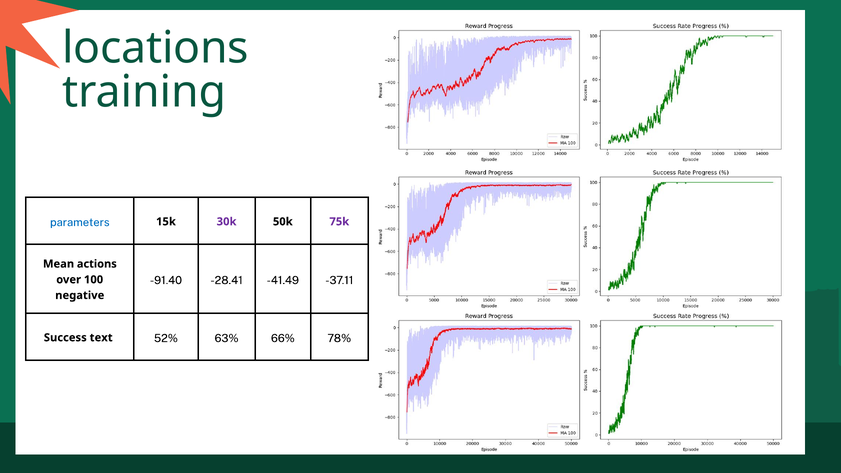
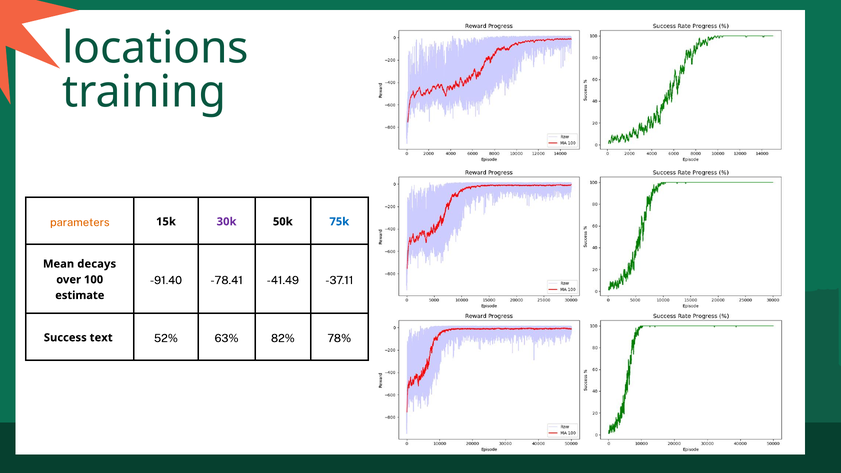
parameters colour: blue -> orange
75k colour: purple -> blue
actions: actions -> decays
-28.41: -28.41 -> -78.41
negative: negative -> estimate
66%: 66% -> 82%
